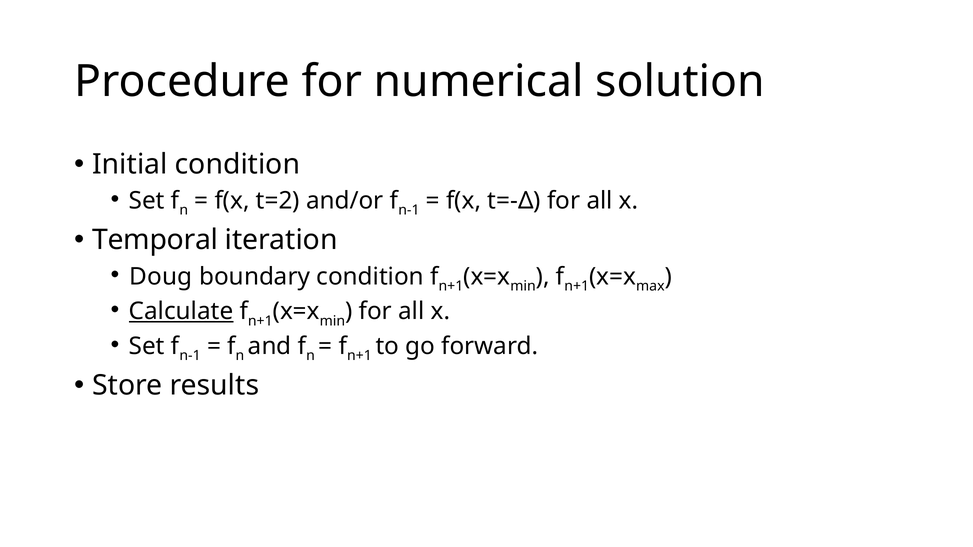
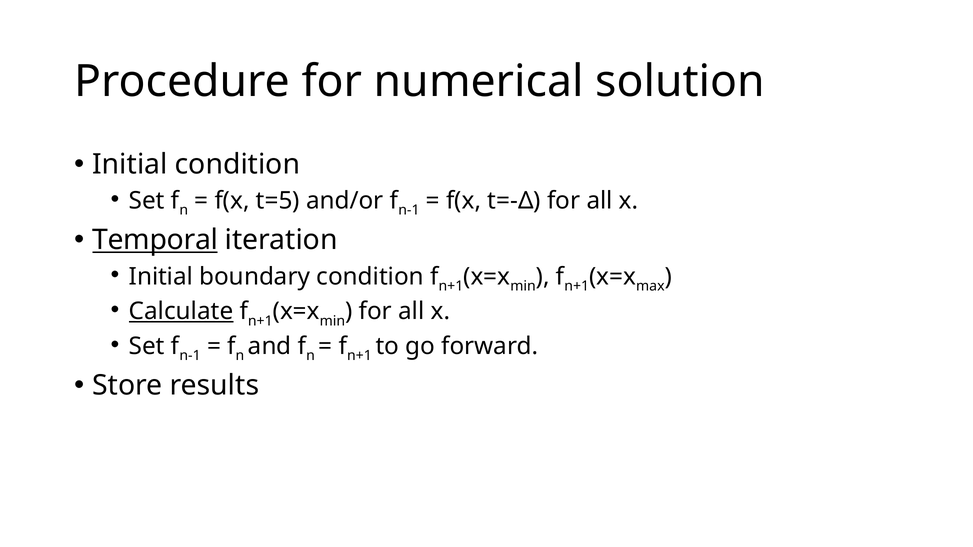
t=2: t=2 -> t=5
Temporal underline: none -> present
Doug at (161, 277): Doug -> Initial
